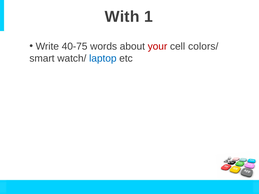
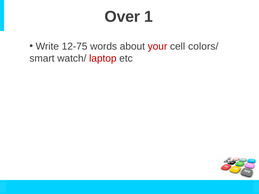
With: With -> Over
40-75: 40-75 -> 12-75
laptop colour: blue -> red
